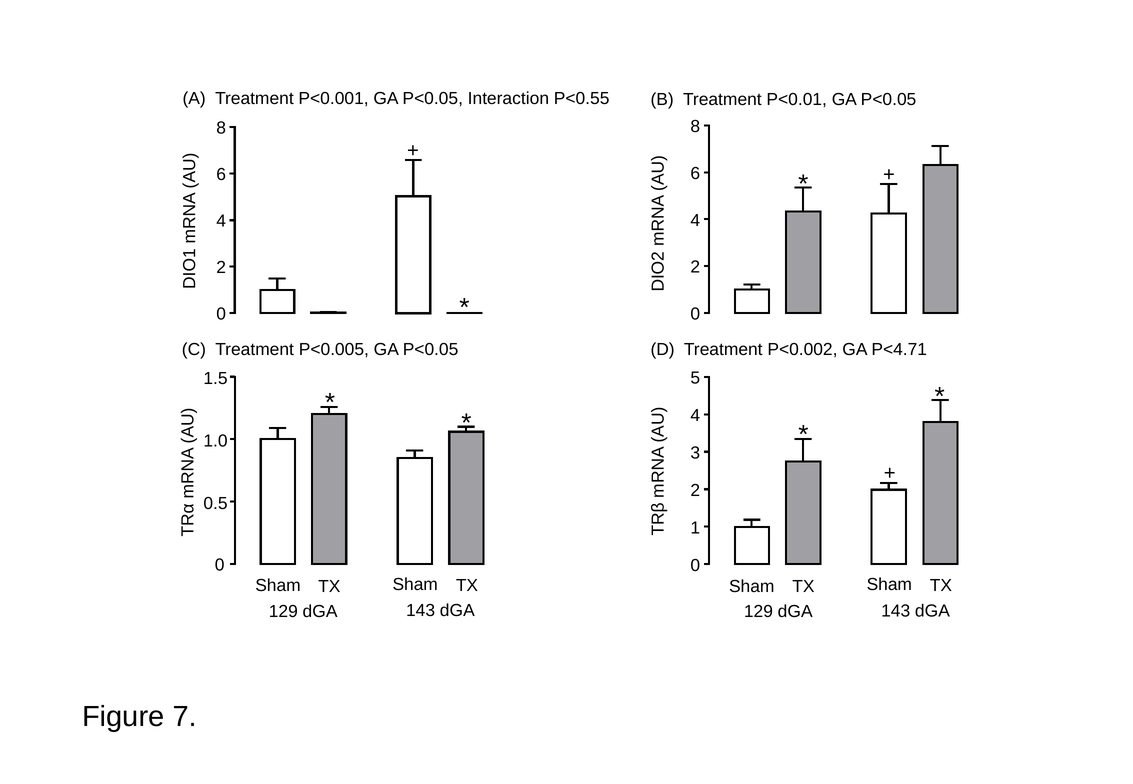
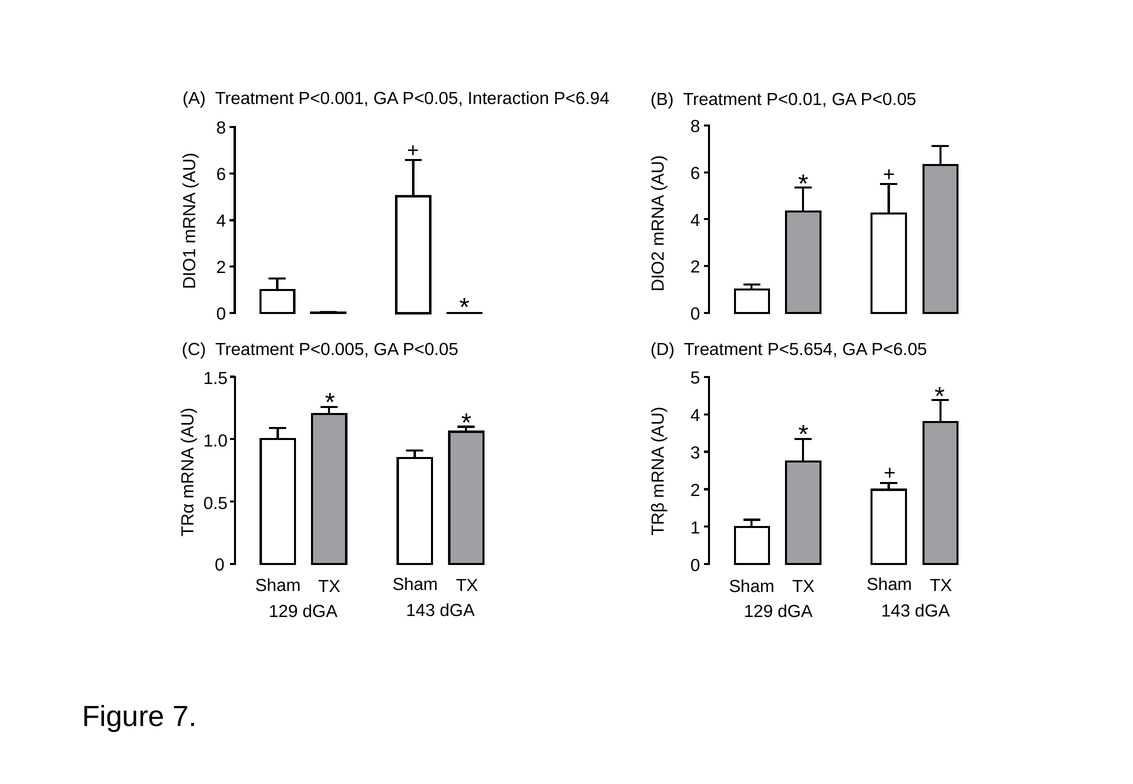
P<0.55: P<0.55 -> P<6.94
P<0.002: P<0.002 -> P<5.654
P<4.71: P<4.71 -> P<6.05
